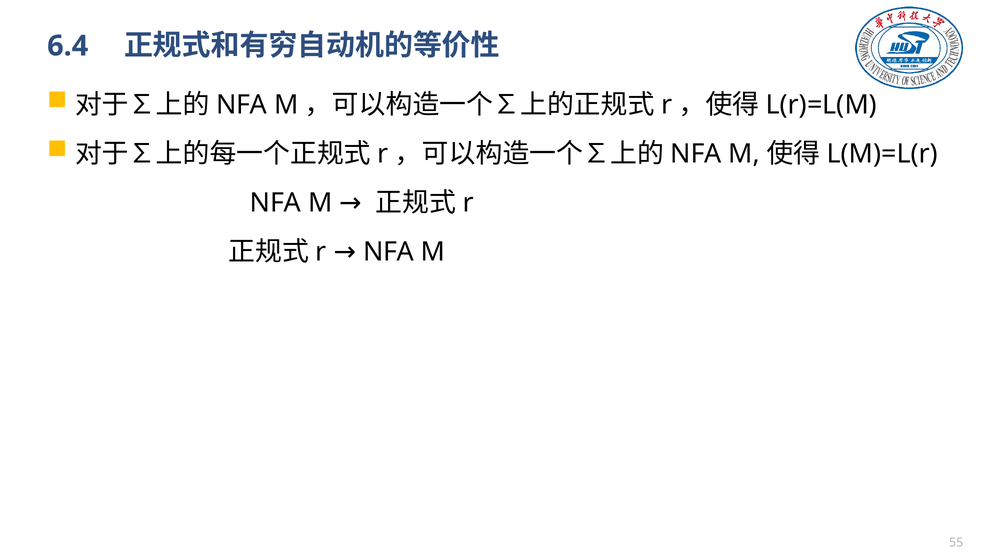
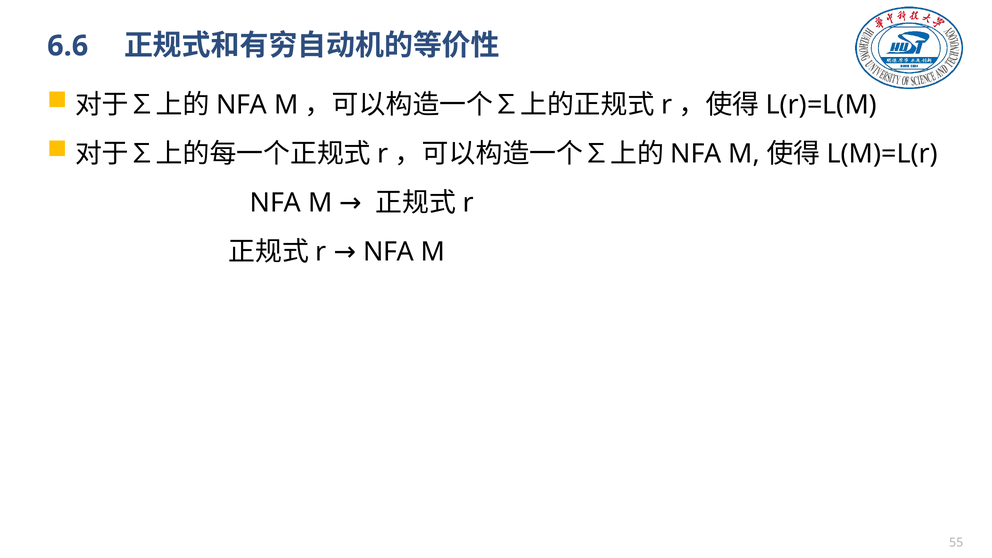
6.4: 6.4 -> 6.6
